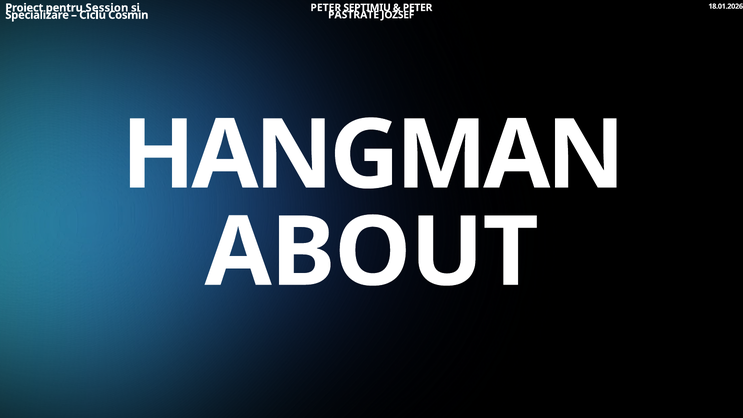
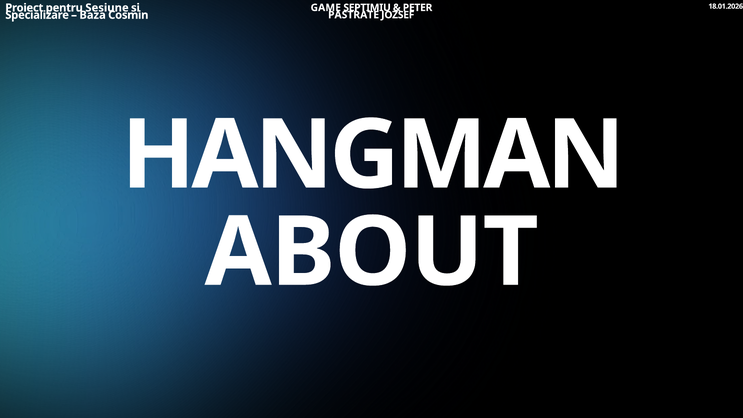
Session: Session -> Sesiune
PETER at (326, 8): PETER -> GAME
Ciclu: Ciclu -> Baza
